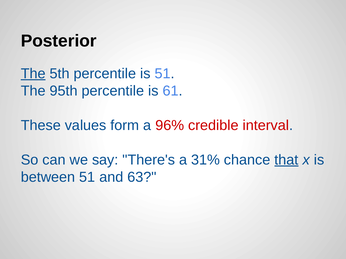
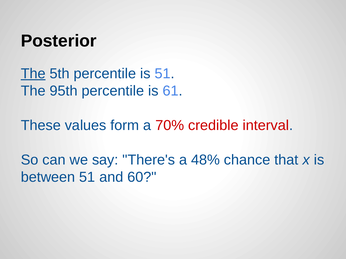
96%: 96% -> 70%
31%: 31% -> 48%
that underline: present -> none
63: 63 -> 60
